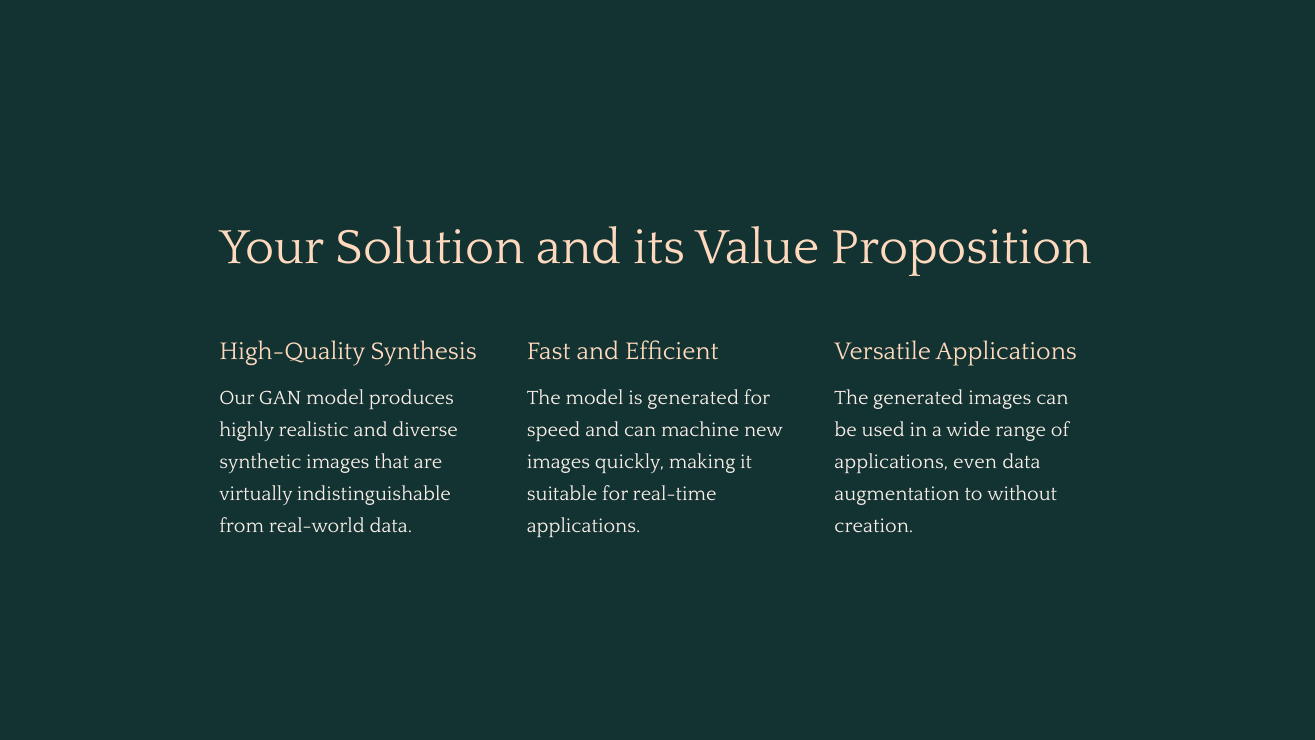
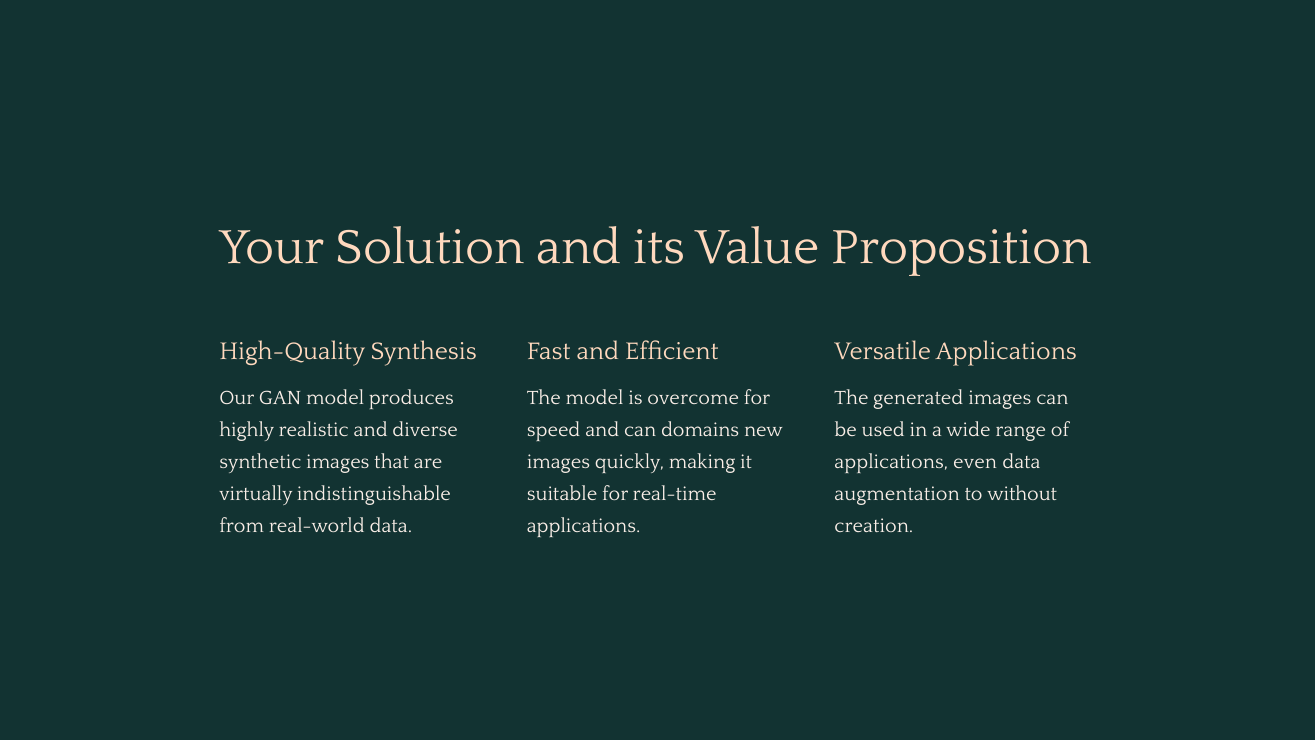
is generated: generated -> overcome
machine: machine -> domains
